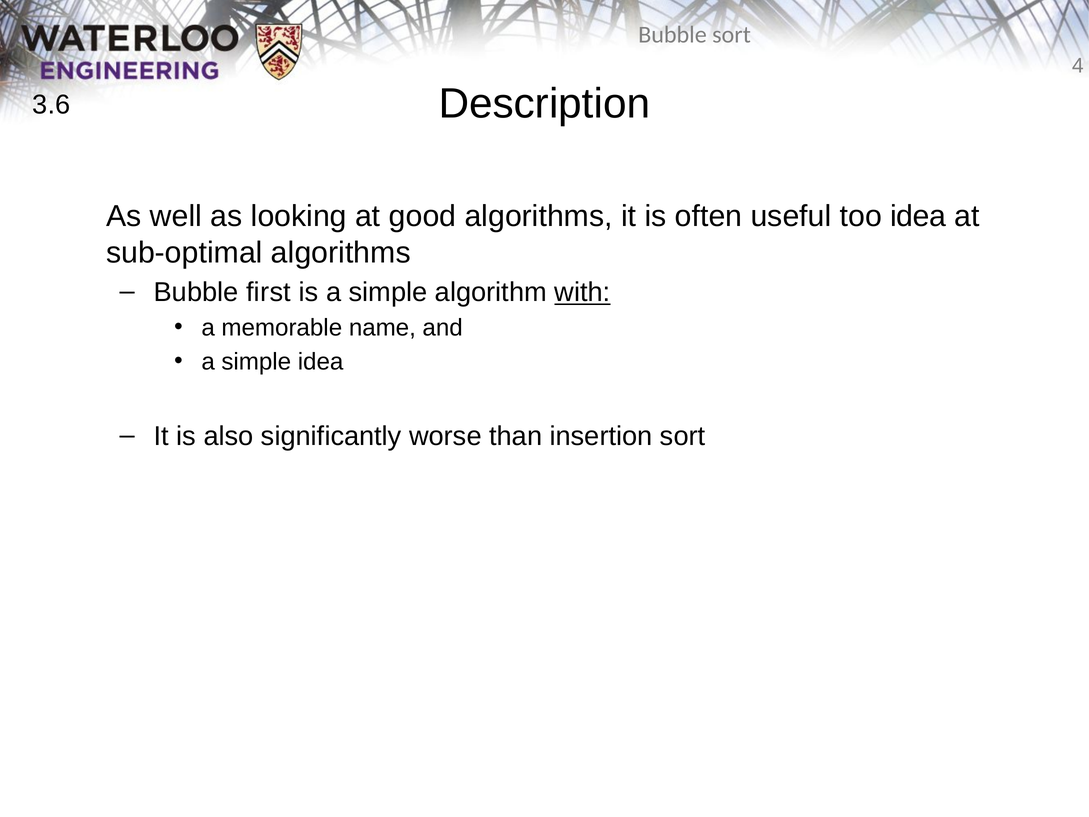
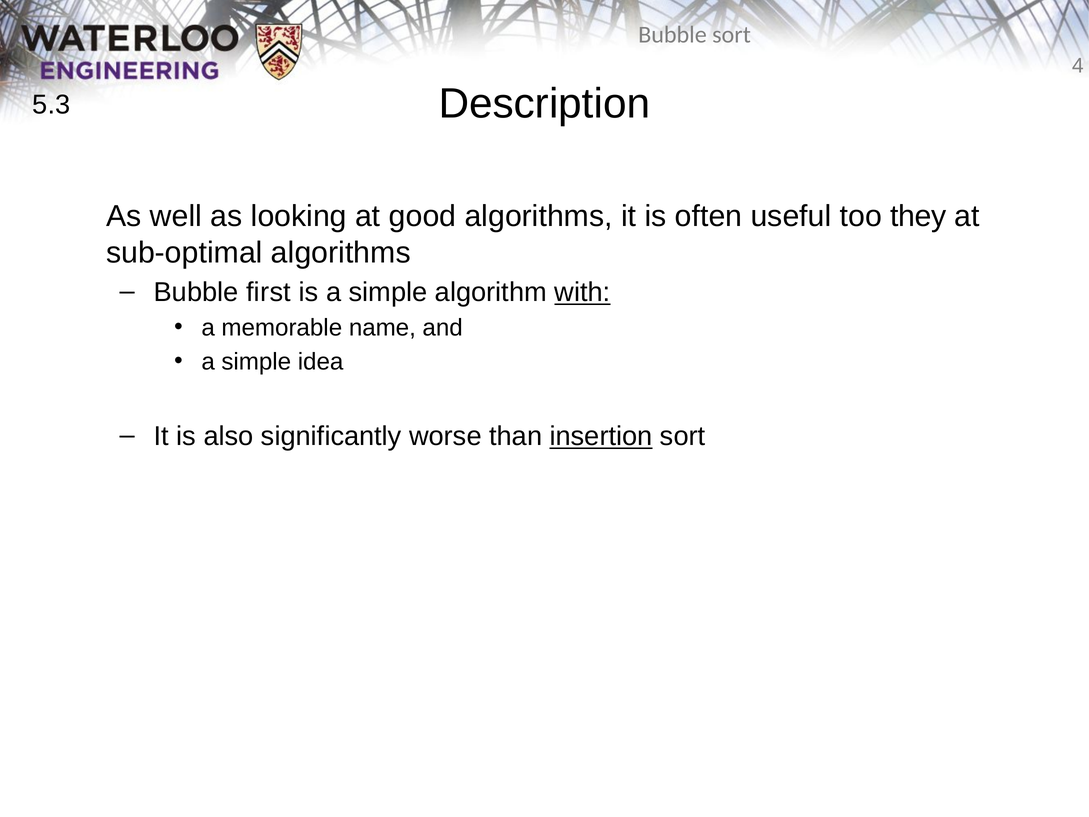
3.6: 3.6 -> 5.3
too idea: idea -> they
insertion underline: none -> present
